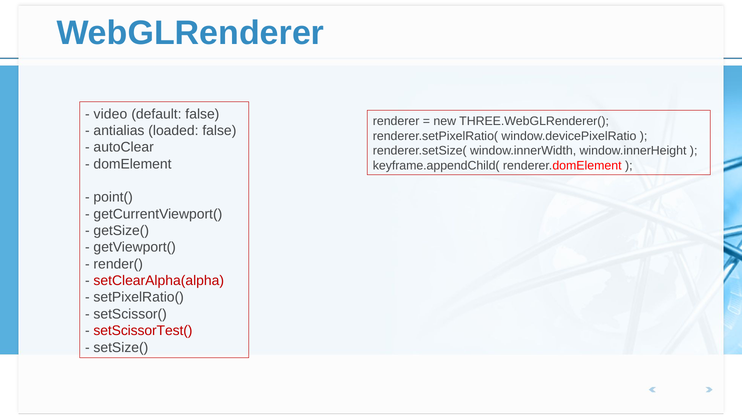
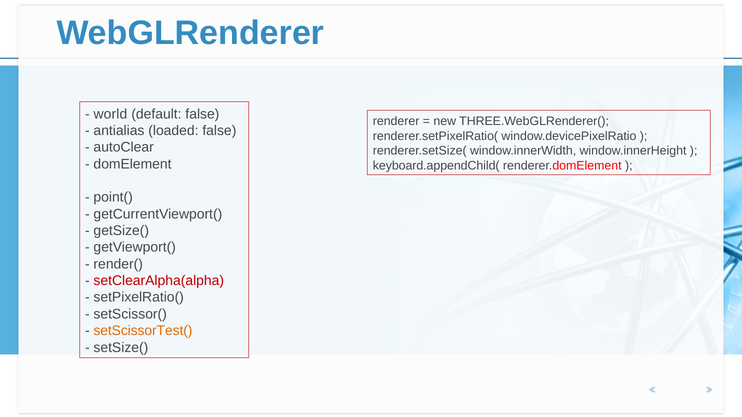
video: video -> world
keyframe.appendChild(: keyframe.appendChild( -> keyboard.appendChild(
setScissorTest( colour: red -> orange
